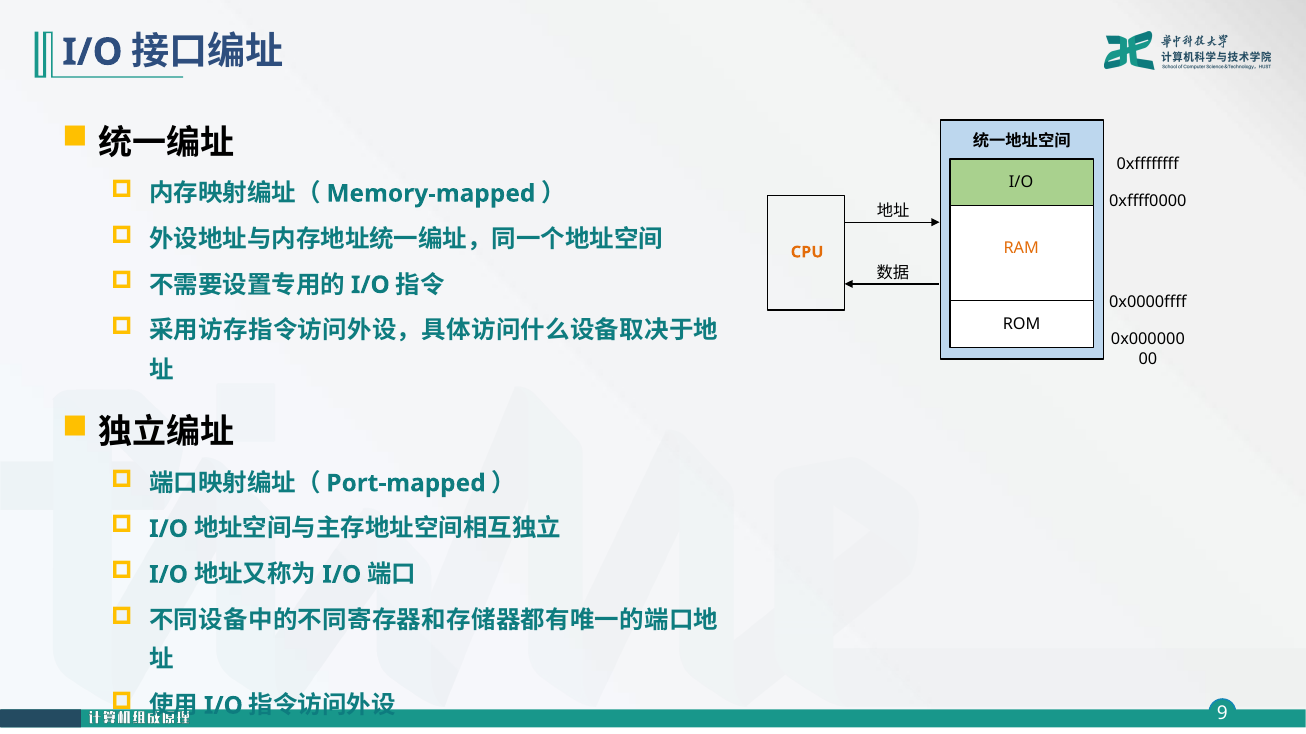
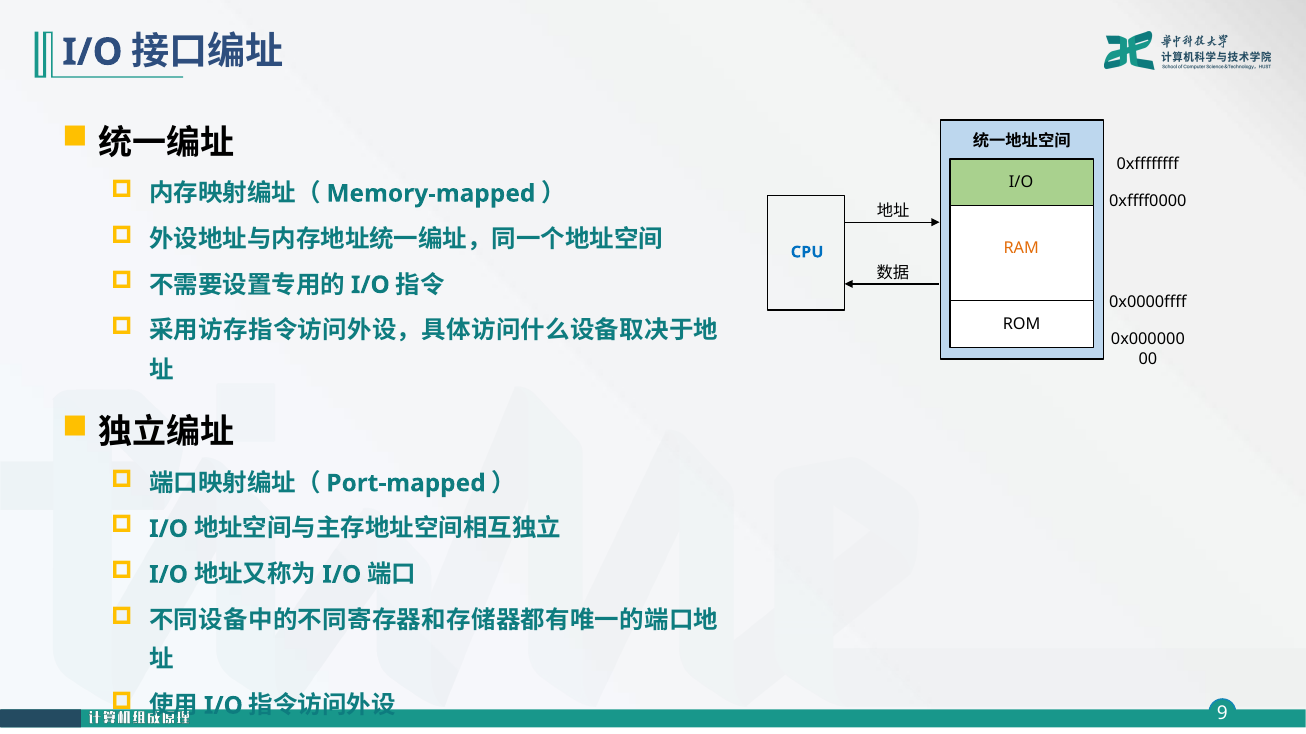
CPU colour: orange -> blue
